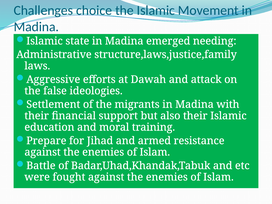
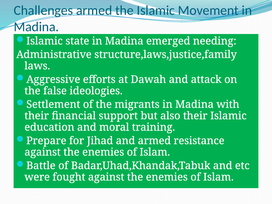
Challenges choice: choice -> armed
